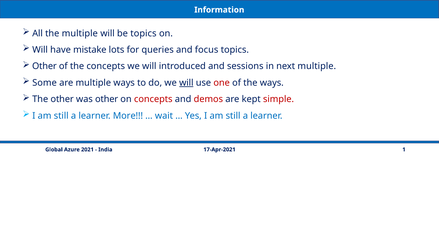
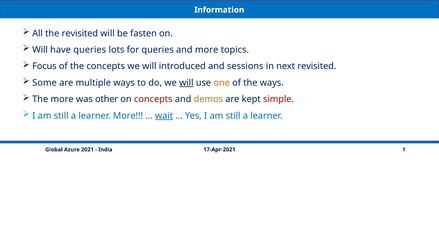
the multiple: multiple -> revisited
be topics: topics -> fasten
have mistake: mistake -> queries
and focus: focus -> more
Other at (44, 66): Other -> Focus
next multiple: multiple -> revisited
one colour: red -> orange
The other: other -> more
demos colour: red -> orange
wait underline: none -> present
